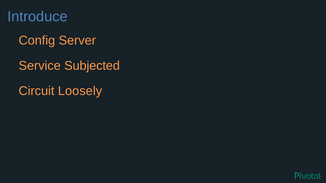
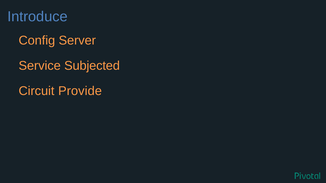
Loosely: Loosely -> Provide
